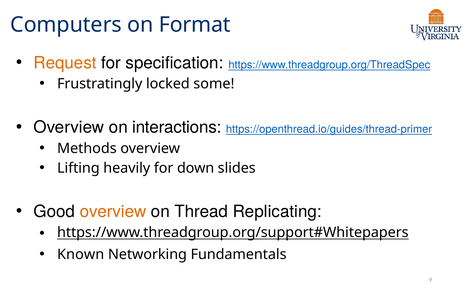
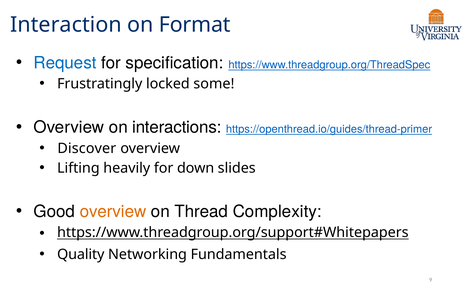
Computers: Computers -> Interaction
Request colour: orange -> blue
Methods: Methods -> Discover
Replicating: Replicating -> Complexity
Known: Known -> Quality
